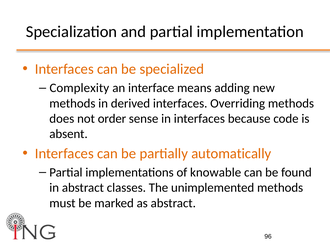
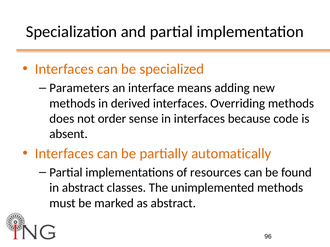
Complexity: Complexity -> Parameters
knowable: knowable -> resources
